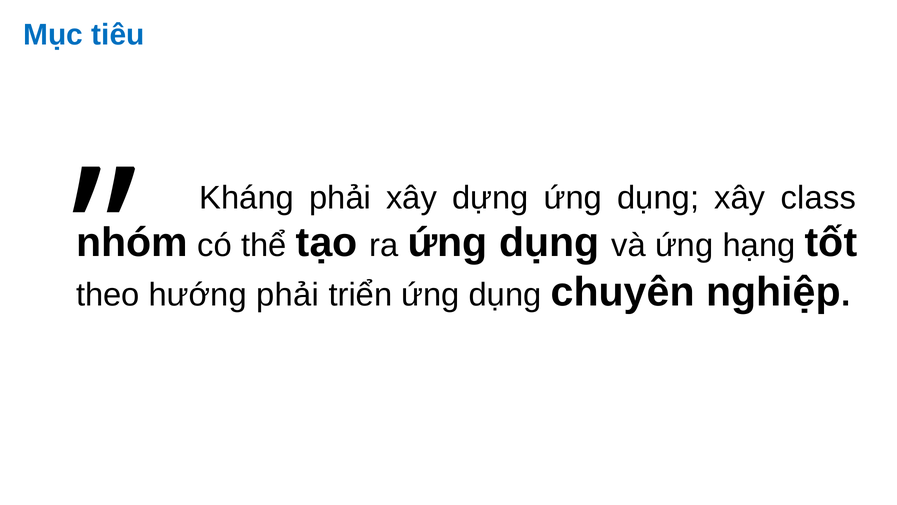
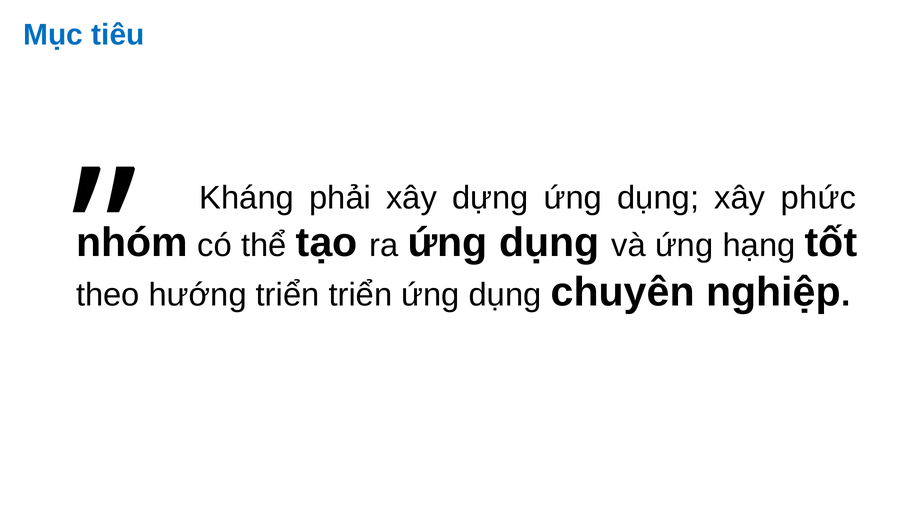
class: class -> phức
hướng phải: phải -> triển
